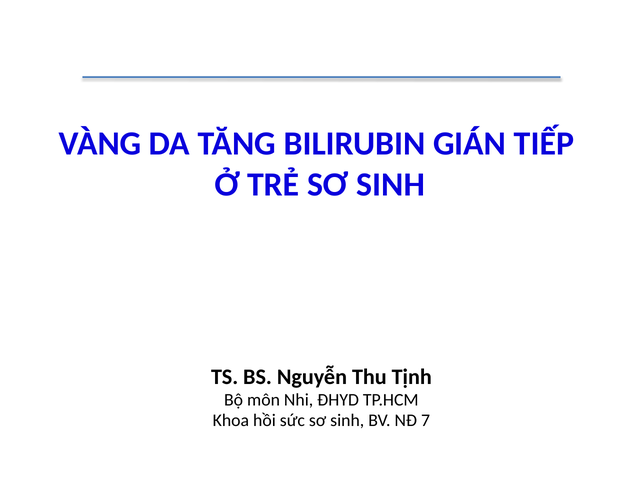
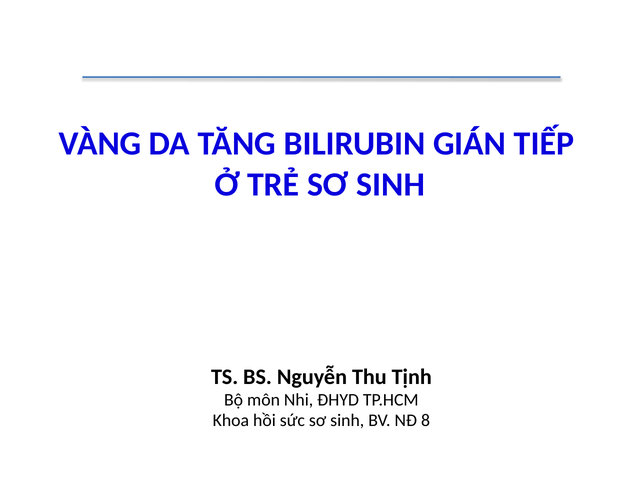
7: 7 -> 8
